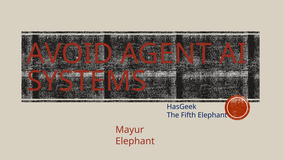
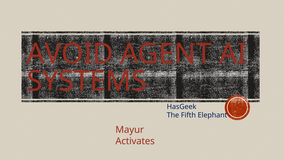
Elephant at (135, 141): Elephant -> Activates
